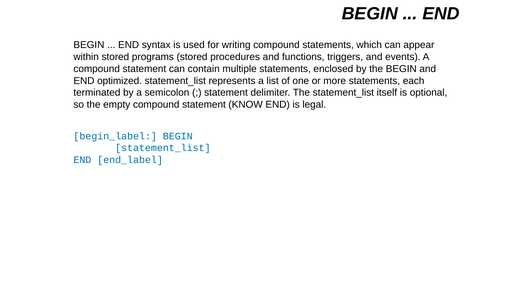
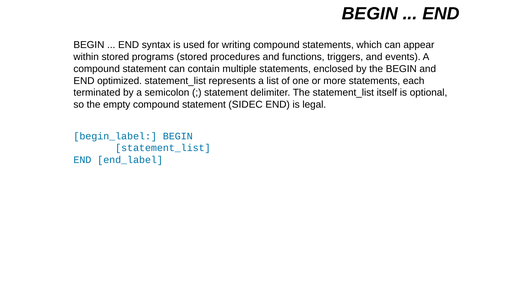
KNOW: KNOW -> SIDEC
